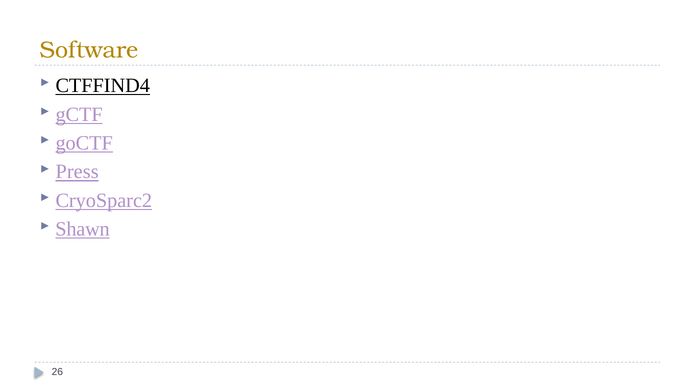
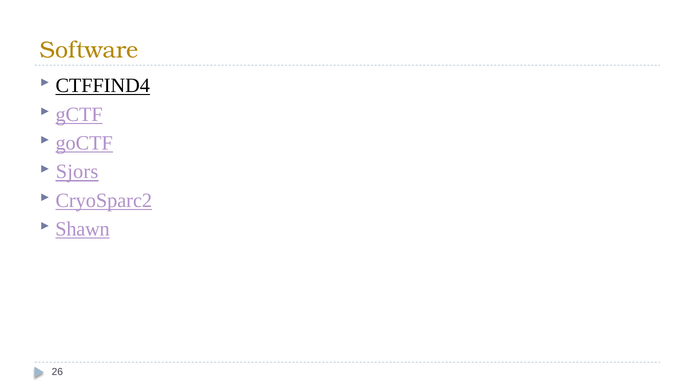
Press: Press -> Sjors
